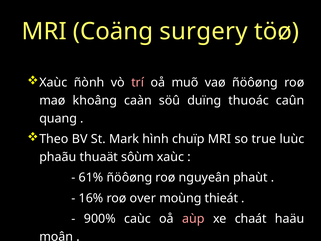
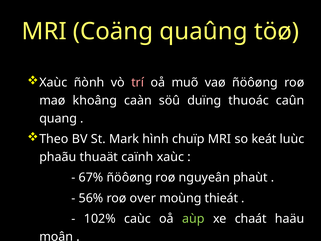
surgery: surgery -> quaûng
true: true -> keát
sôùm: sôùm -> caïnh
61%: 61% -> 67%
16%: 16% -> 56%
900%: 900% -> 102%
aùp colour: pink -> light green
